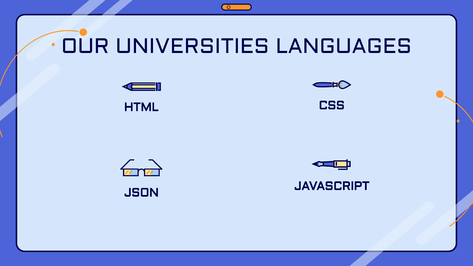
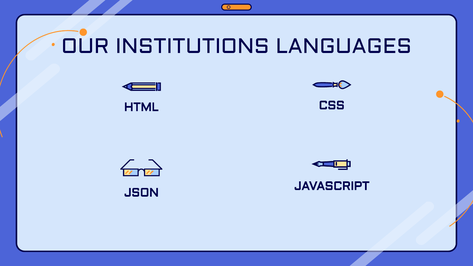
UNIVERSITIES: UNIVERSITIES -> INSTITUTIONS
